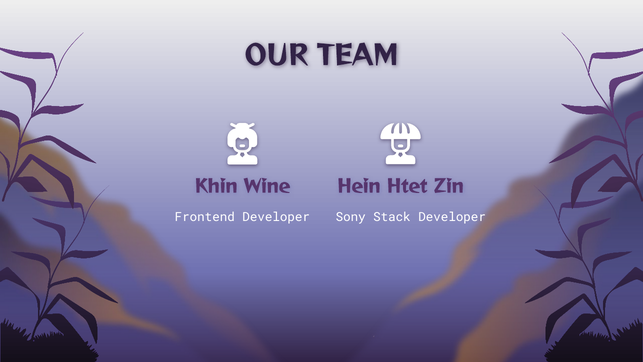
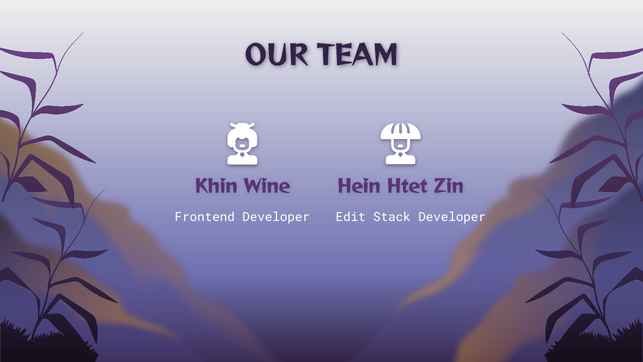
Sony: Sony -> Edit
